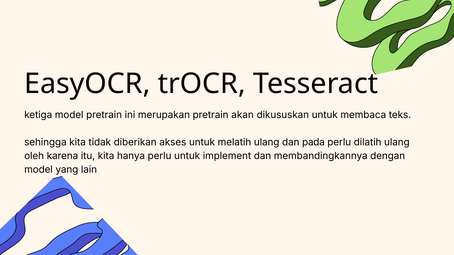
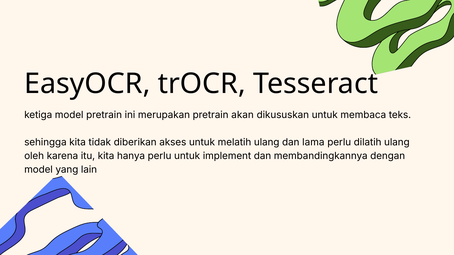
pada: pada -> lama
